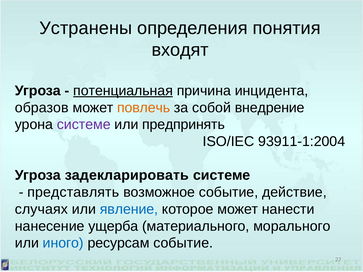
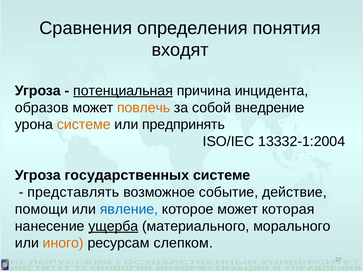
Устранены: Устранены -> Сравнения
системе at (84, 125) colour: purple -> orange
93911-1:2004: 93911-1:2004 -> 13332-1:2004
задекларировать: задекларировать -> государственных
случаях: случаях -> помощи
нанести: нанести -> которая
ущерба underline: none -> present
иного colour: blue -> orange
ресурсам событие: событие -> слепком
